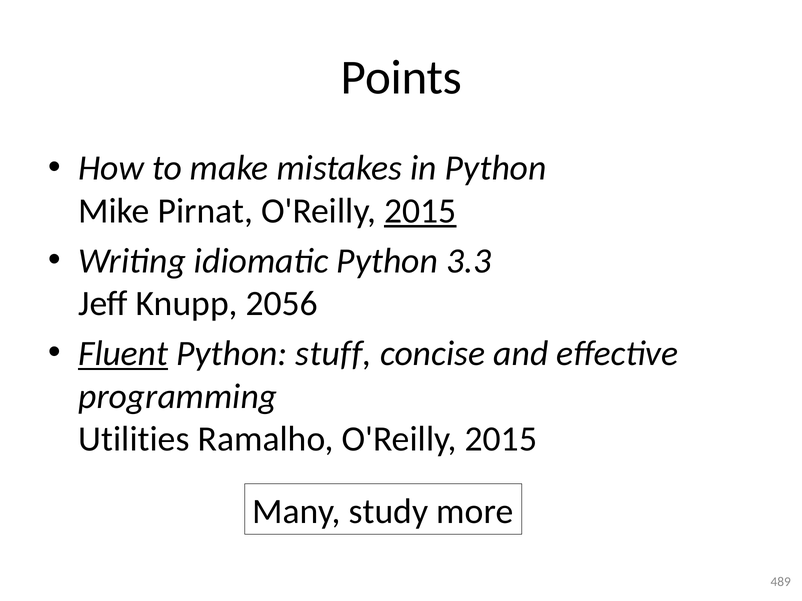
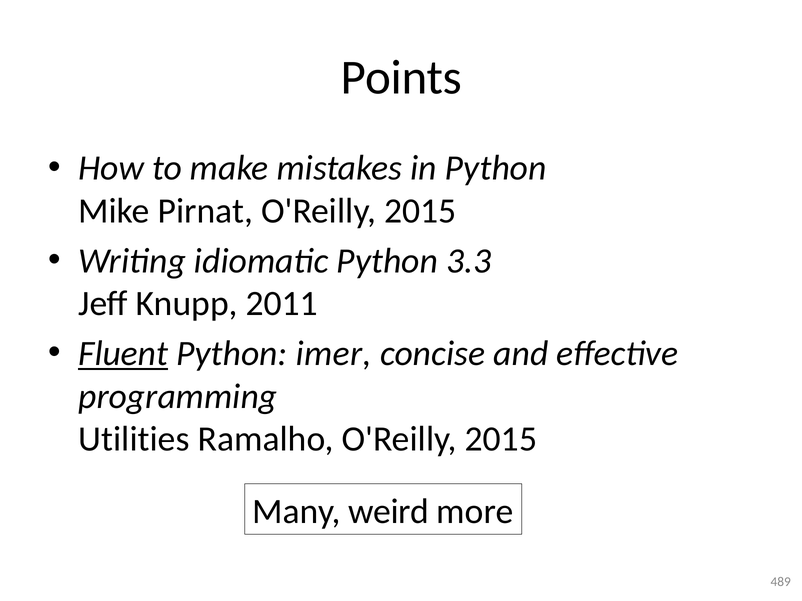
2015 at (420, 211) underline: present -> none
2056: 2056 -> 2011
stuff: stuff -> imer
study: study -> weird
